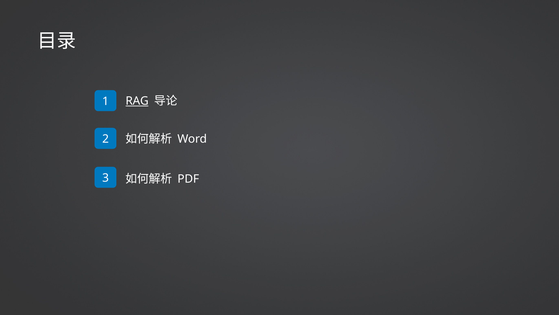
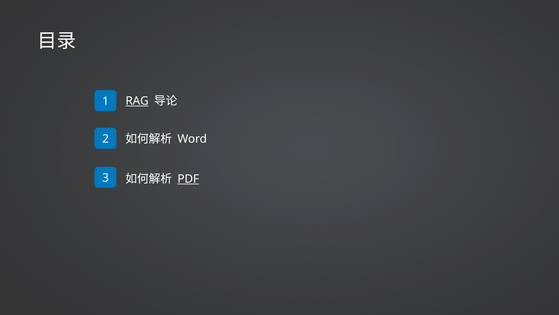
PDF underline: none -> present
